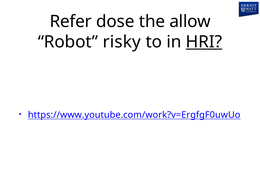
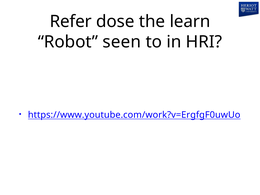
allow: allow -> learn
risky: risky -> seen
HRI underline: present -> none
